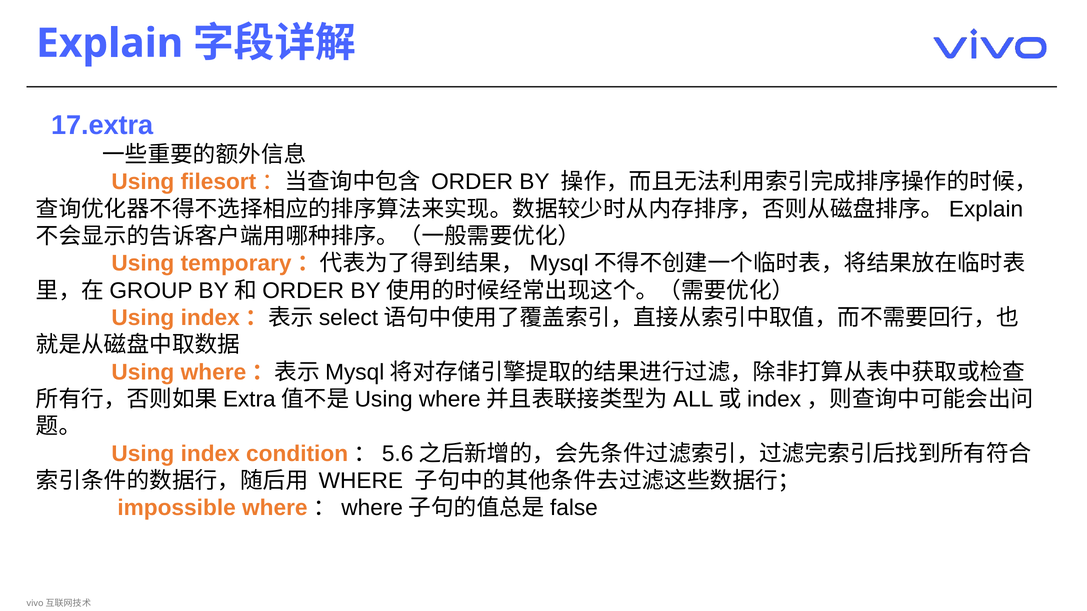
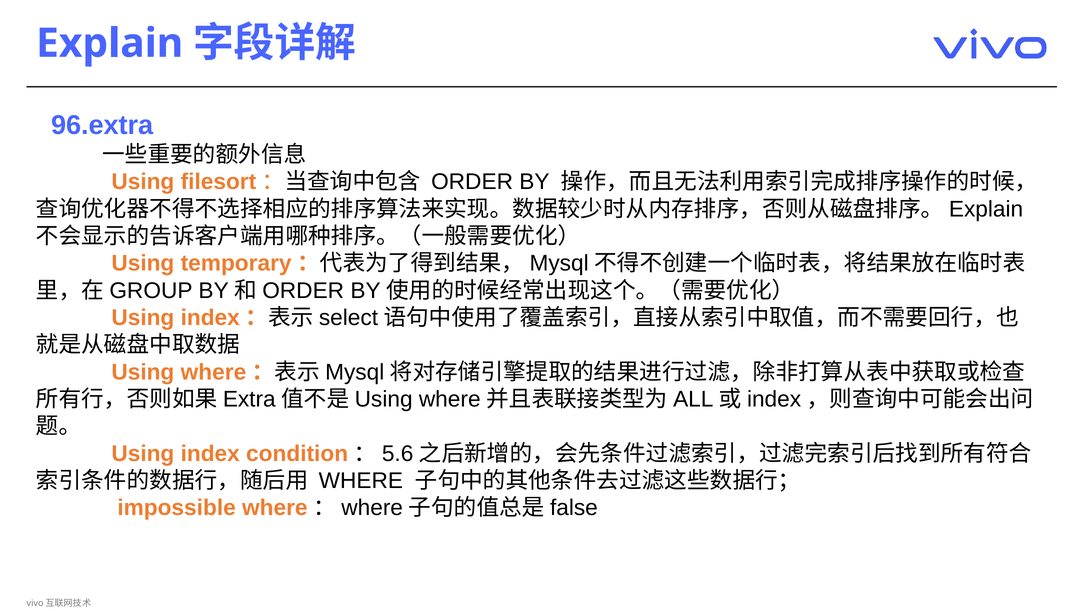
17.extra: 17.extra -> 96.extra
